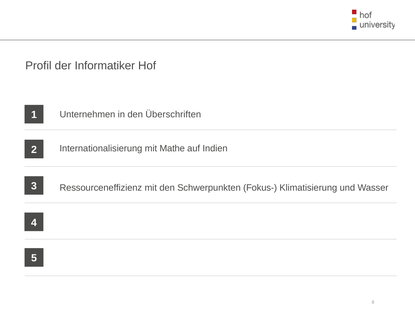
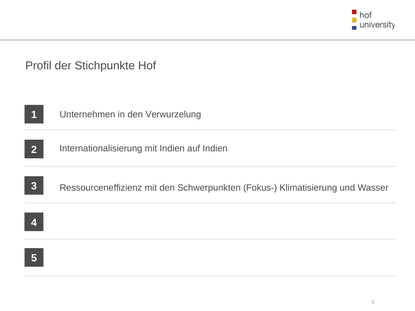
Informatiker: Informatiker -> Stichpunkte
Überschriften: Überschriften -> Verwurzelung
mit Mathe: Mathe -> Indien
